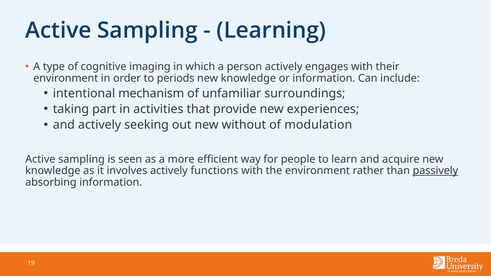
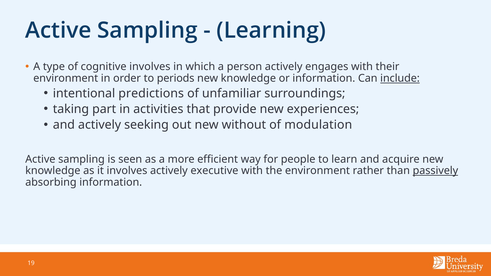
cognitive imaging: imaging -> involves
include underline: none -> present
mechanism: mechanism -> predictions
functions: functions -> executive
